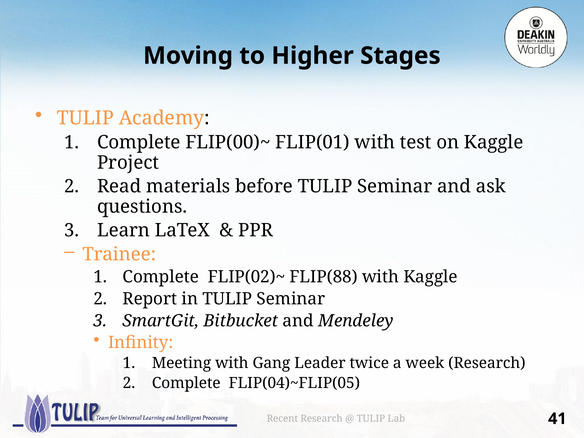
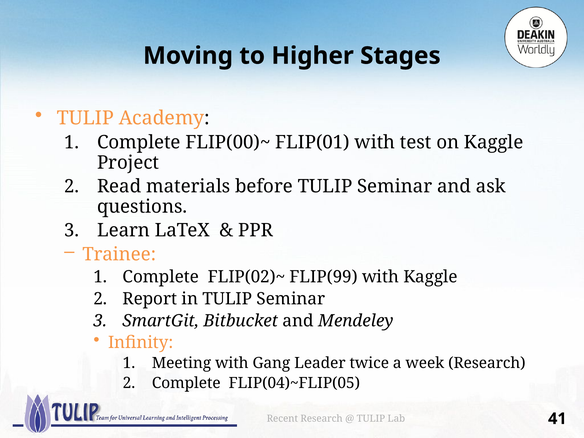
FLIP(88: FLIP(88 -> FLIP(99
